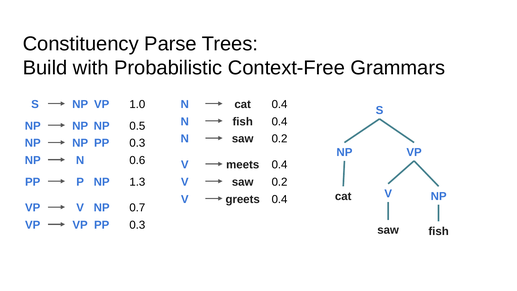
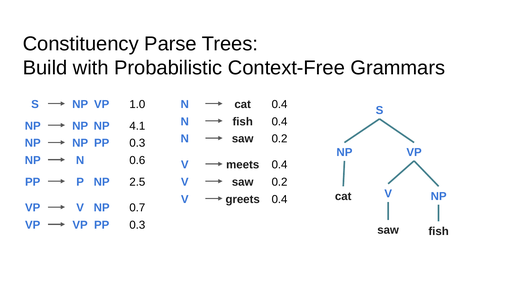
0.5: 0.5 -> 4.1
1.3: 1.3 -> 2.5
